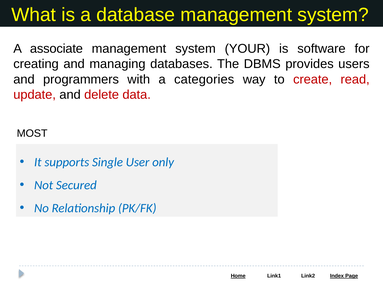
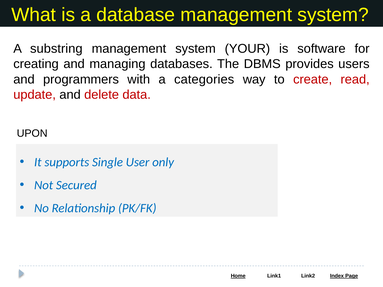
associate: associate -> substring
MOST: MOST -> UPON
